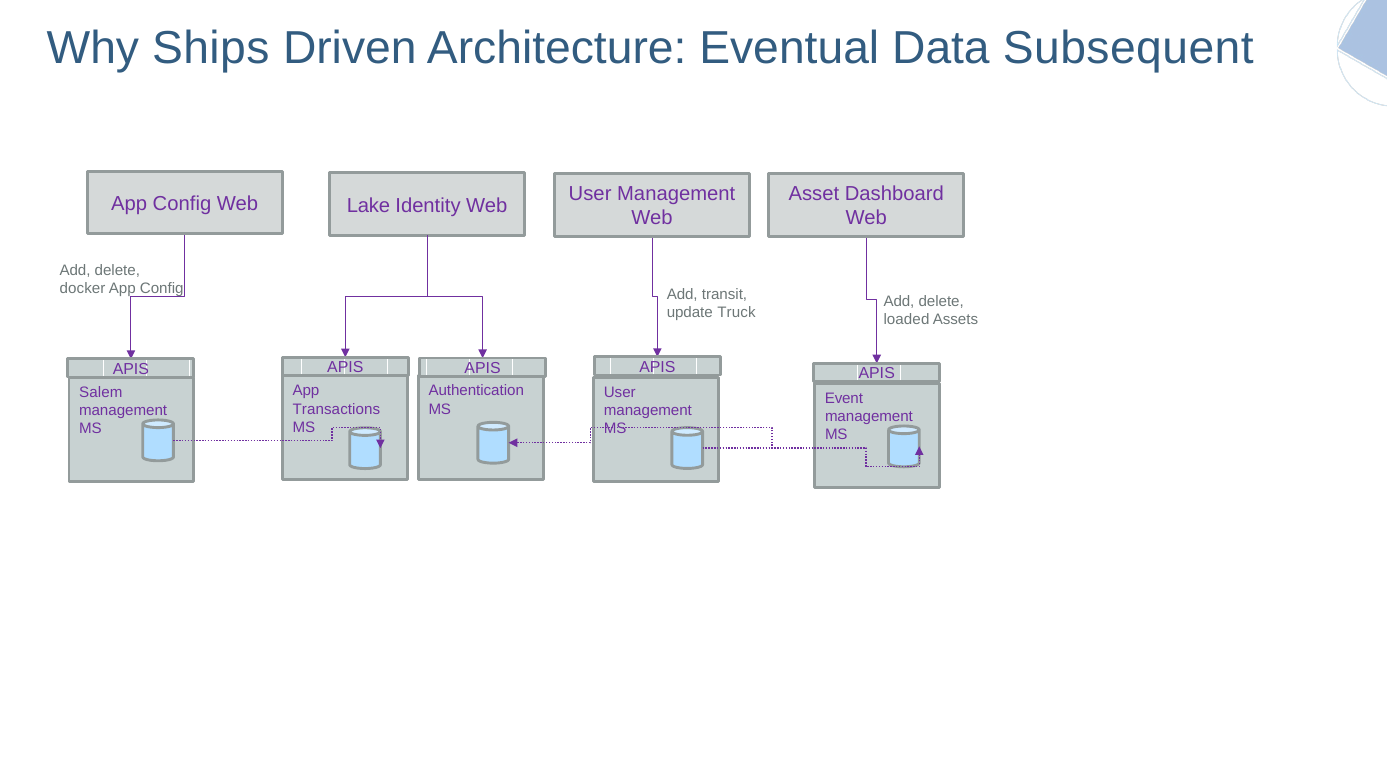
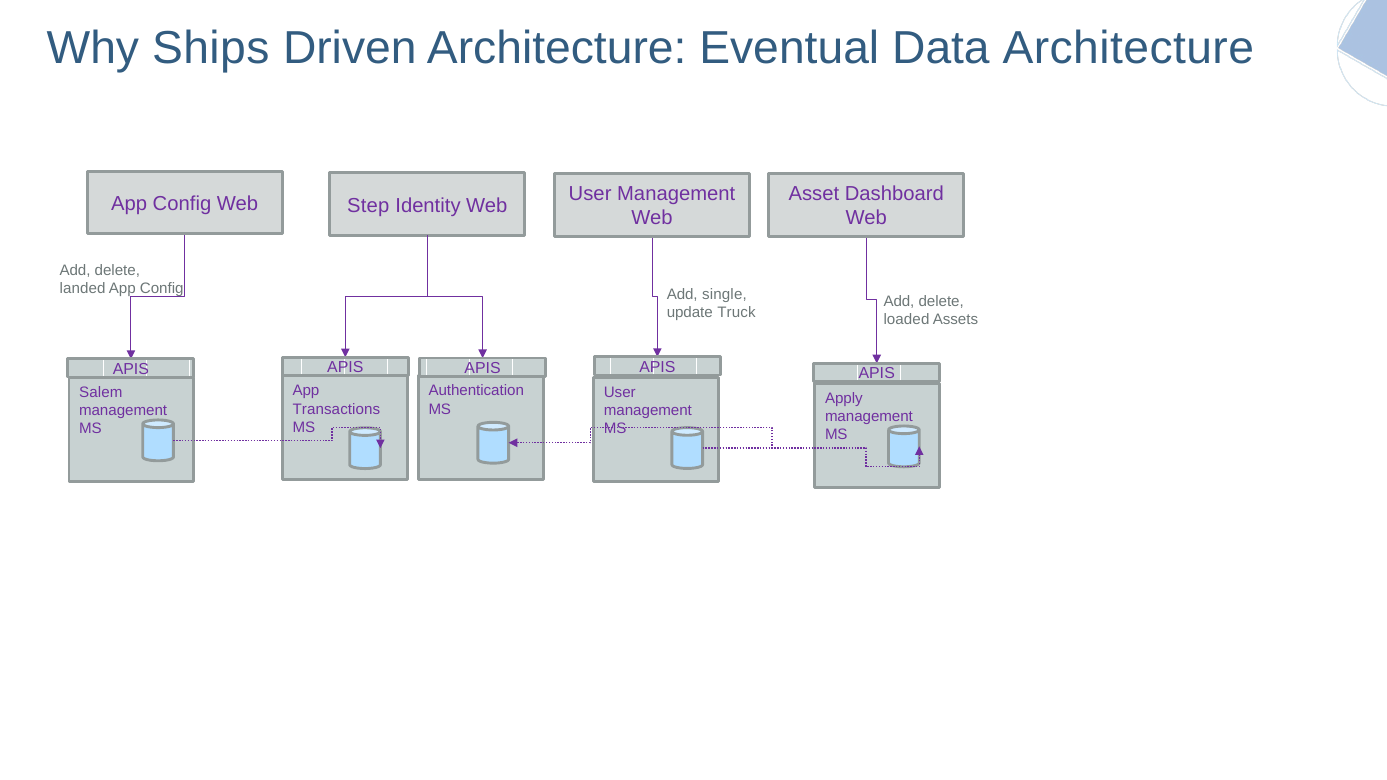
Data Subsequent: Subsequent -> Architecture
Lake: Lake -> Step
docker: docker -> landed
transit: transit -> single
Event: Event -> Apply
